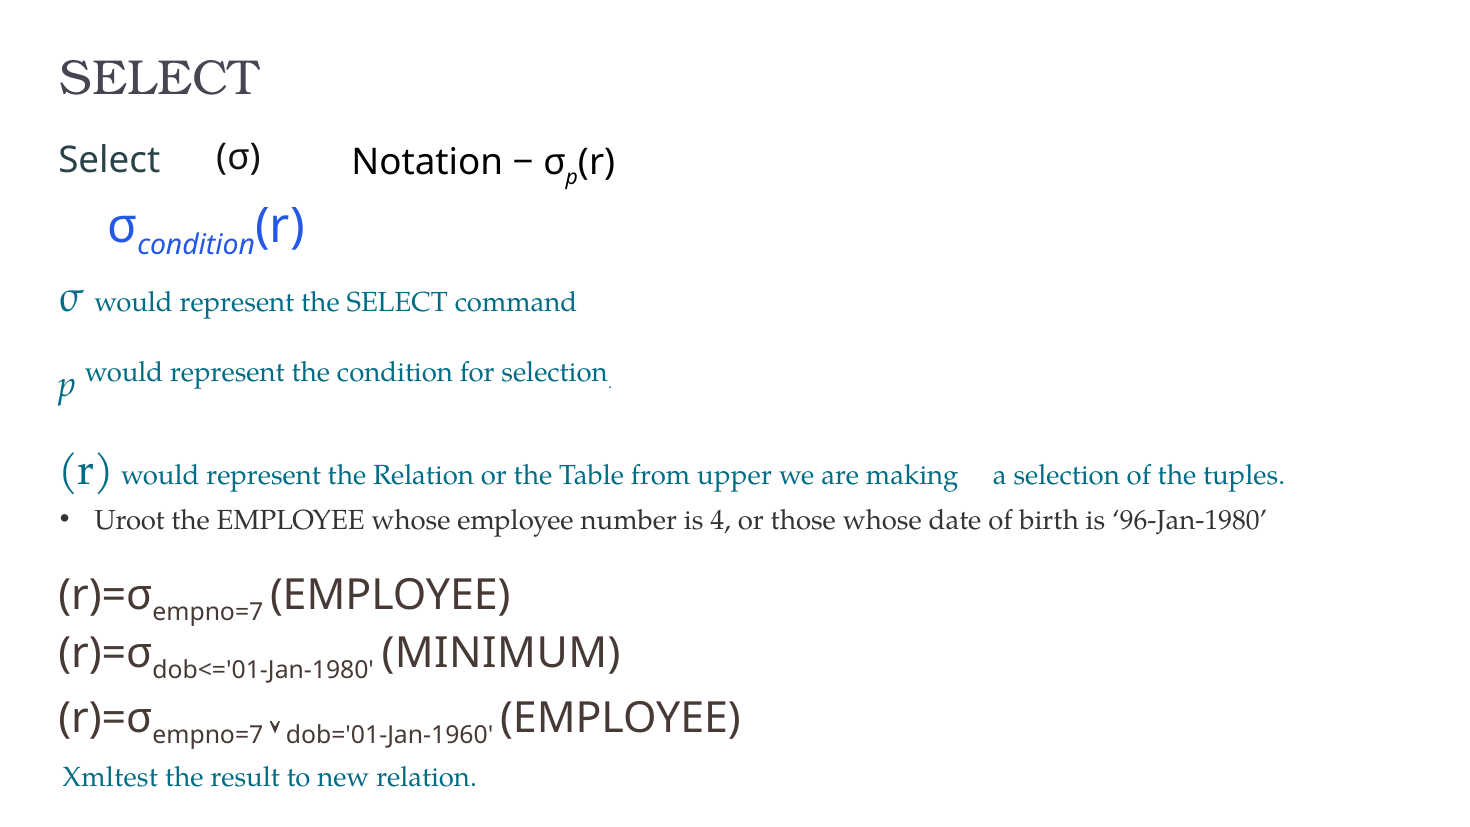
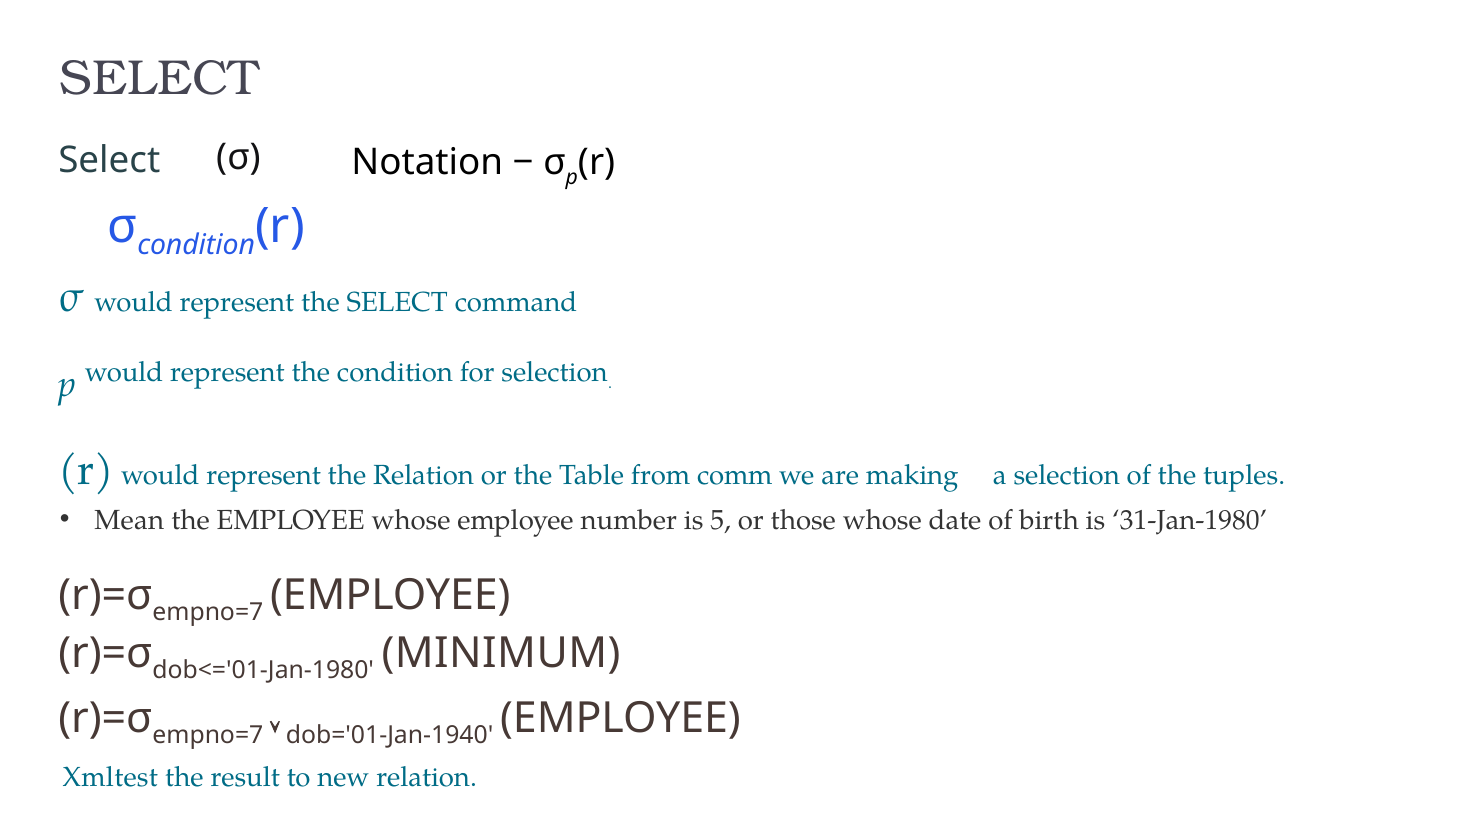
upper: upper -> comm
Uroot: Uroot -> Mean
4: 4 -> 5
96-Jan-1980: 96-Jan-1980 -> 31-Jan-1980
dob='01-Jan-1960: dob='01-Jan-1960 -> dob='01-Jan-1940
